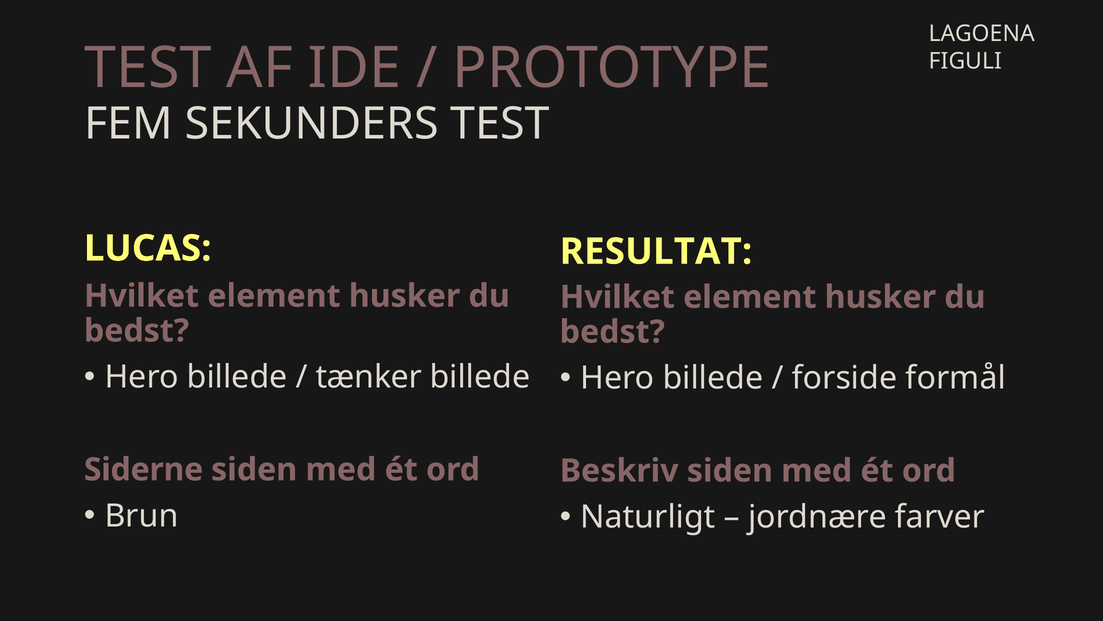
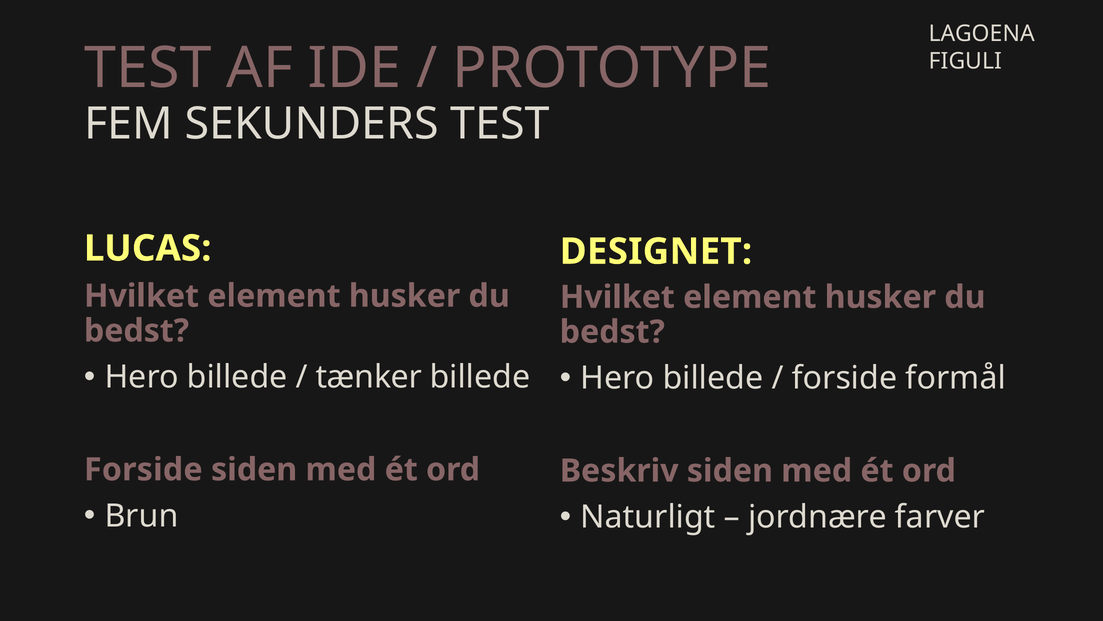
RESULTAT: RESULTAT -> DESIGNET
Siderne at (144, 469): Siderne -> Forside
